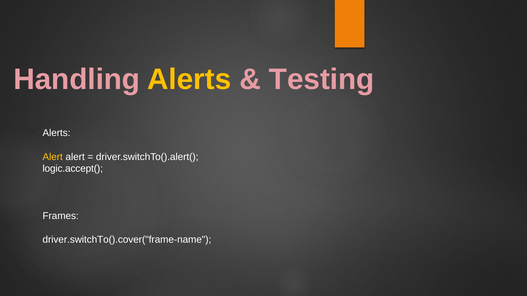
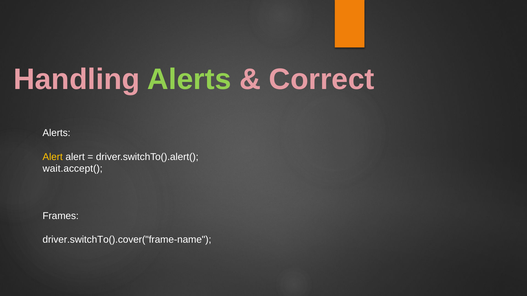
Alerts at (189, 79) colour: yellow -> light green
Testing: Testing -> Correct
logic.accept(: logic.accept( -> wait.accept(
